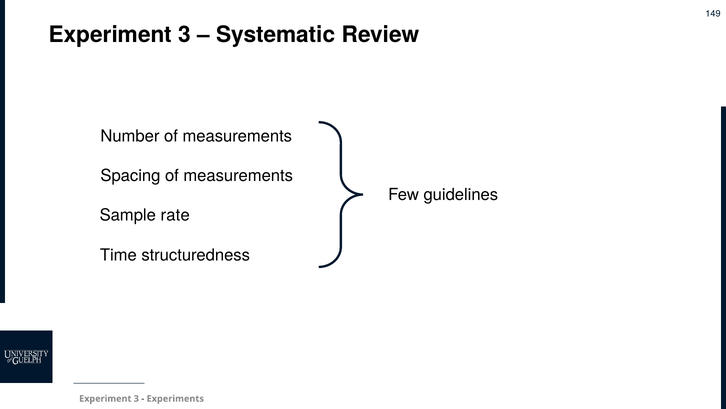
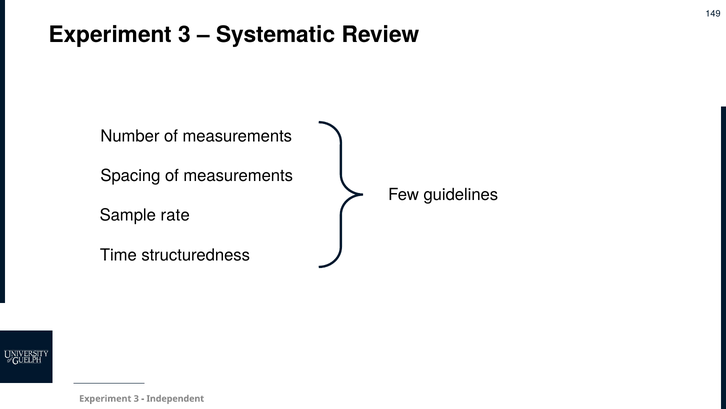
Experiments: Experiments -> Independent
